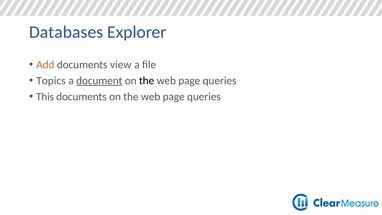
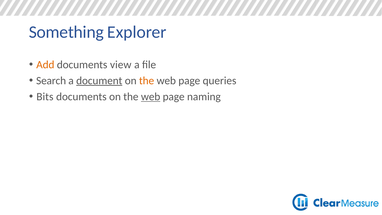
Databases: Databases -> Something
Topics: Topics -> Search
the at (147, 81) colour: black -> orange
This: This -> Bits
web at (151, 97) underline: none -> present
queries at (204, 97): queries -> naming
